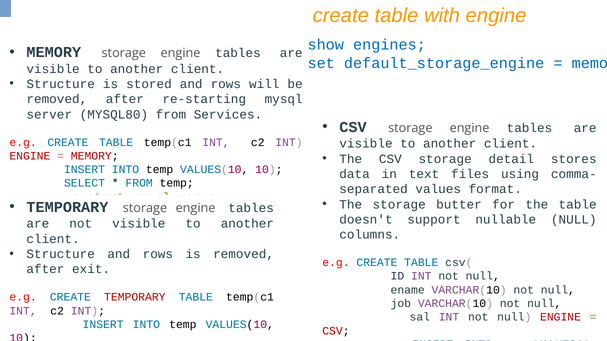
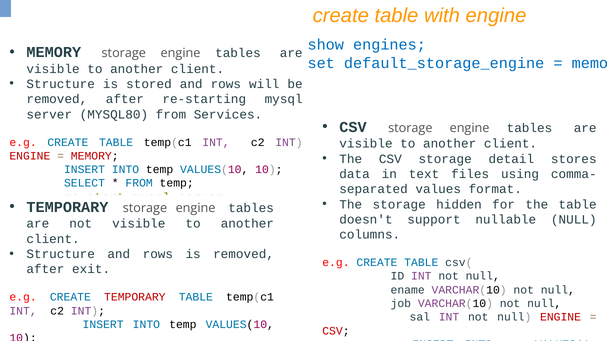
butter: butter -> hidden
